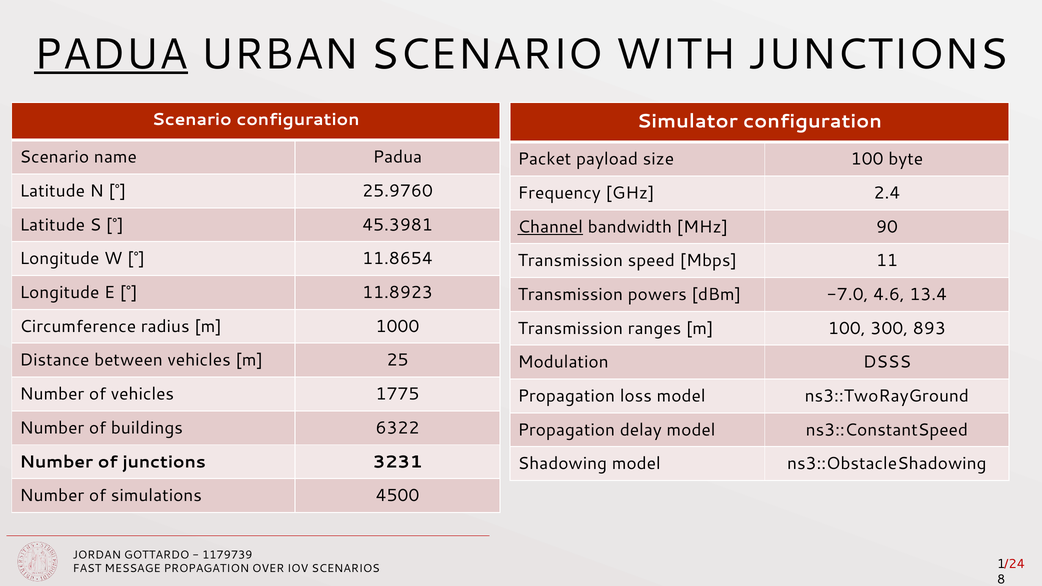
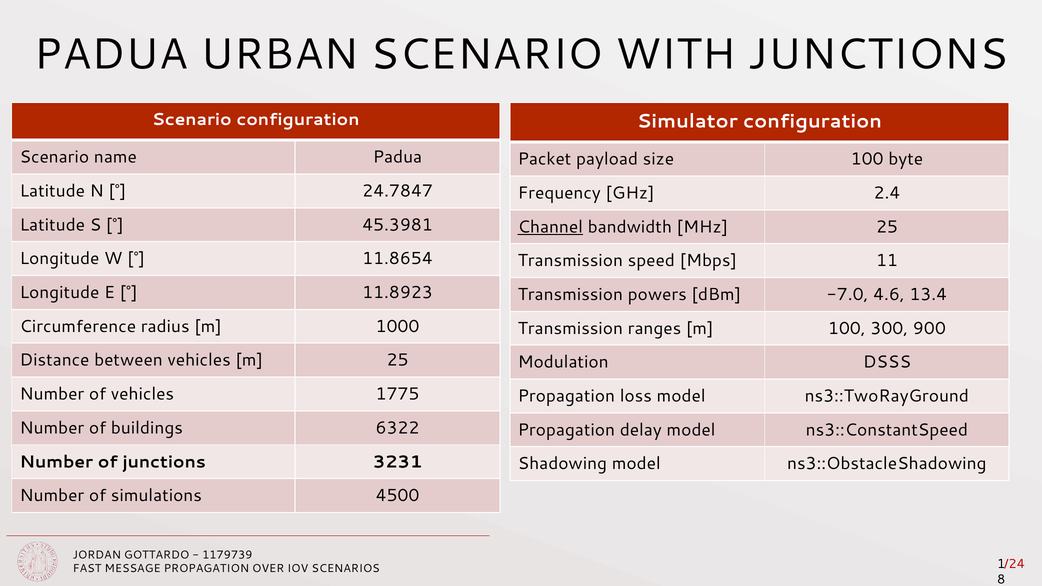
PADUA at (111, 54) underline: present -> none
25.9760: 25.9760 -> 24.7847
MHz 90: 90 -> 25
893: 893 -> 900
